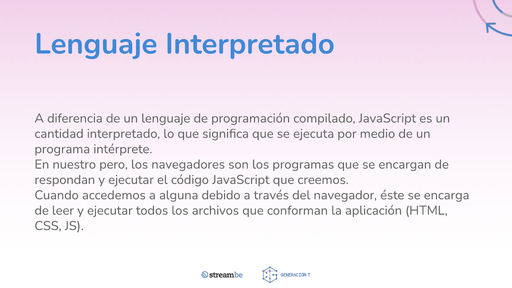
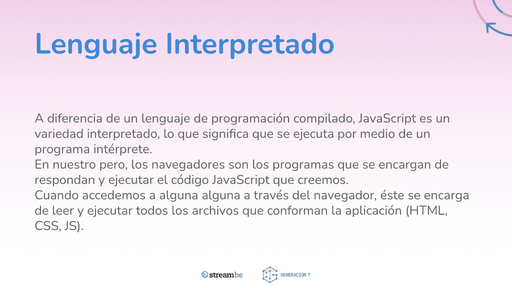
cantidad: cantidad -> variedad
alguna debido: debido -> alguna
